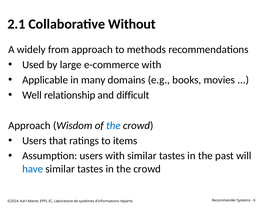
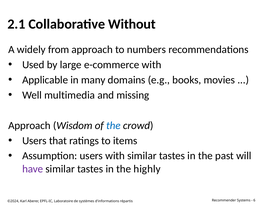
methods: methods -> numbers
relationship: relationship -> multimedia
difficult: difficult -> missing
have colour: blue -> purple
in the crowd: crowd -> highly
